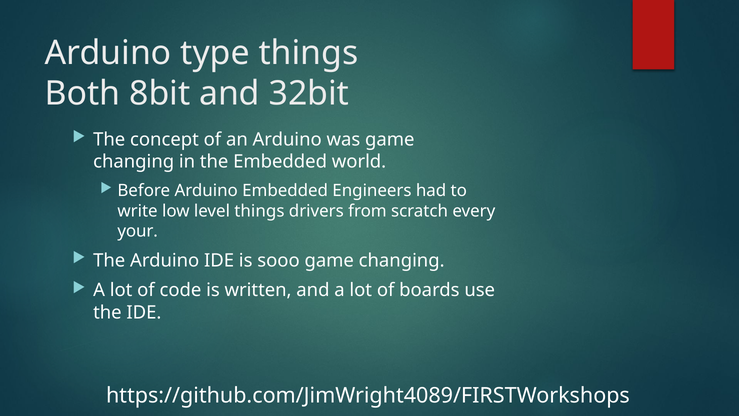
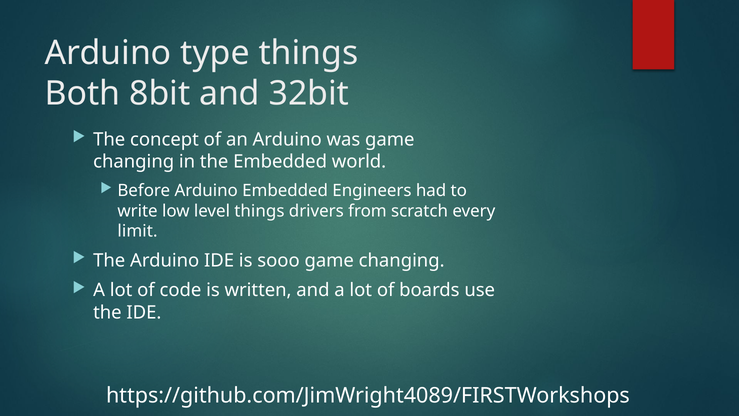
your: your -> limit
